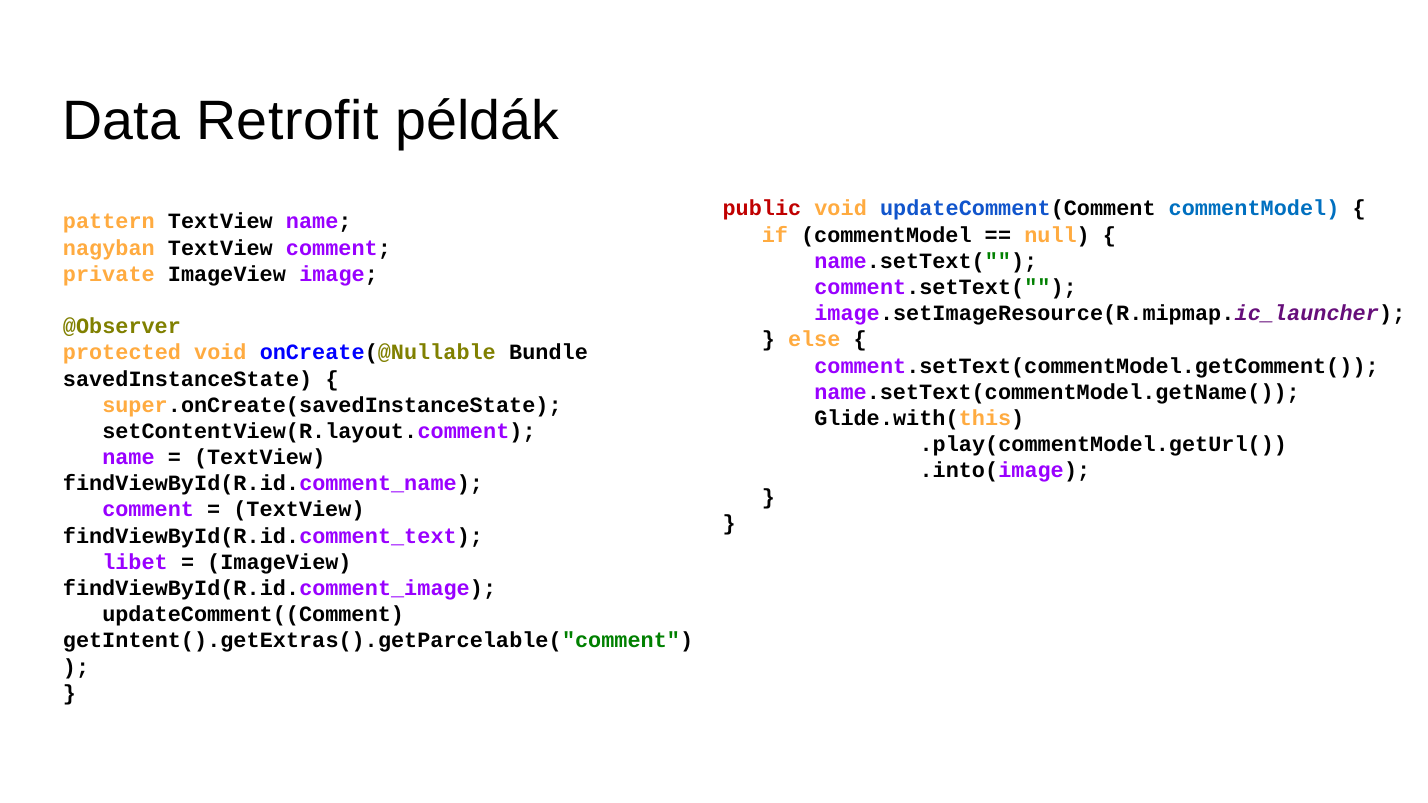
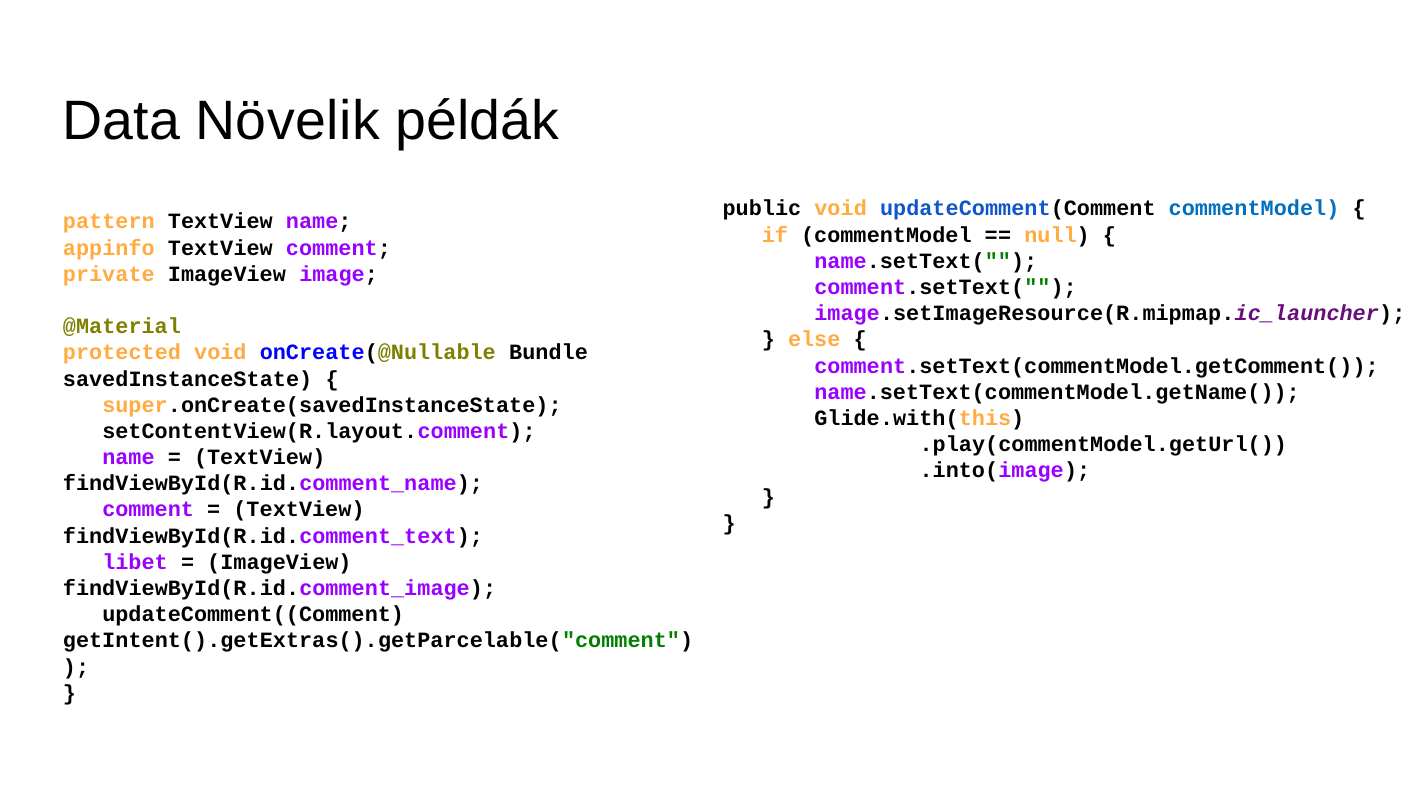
Retrofit: Retrofit -> Növelik
public colour: red -> black
nagyban: nagyban -> appinfo
@Observer: @Observer -> @Material
